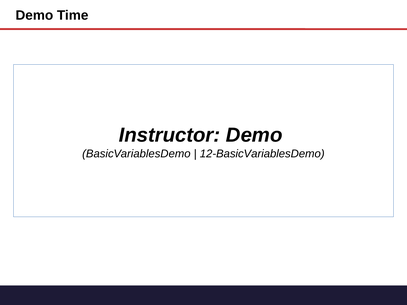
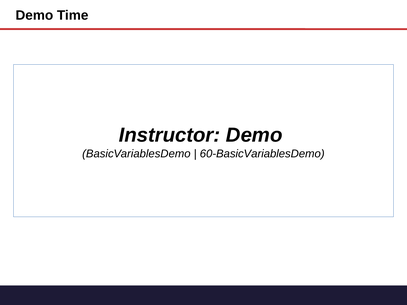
12-BasicVariablesDemo: 12-BasicVariablesDemo -> 60-BasicVariablesDemo
